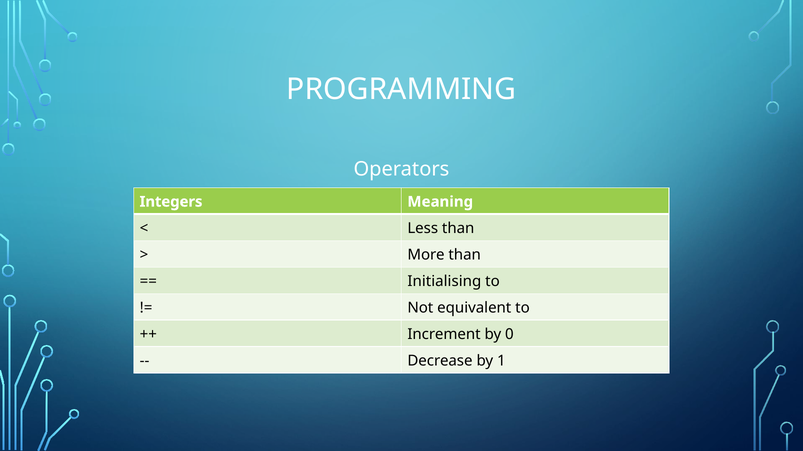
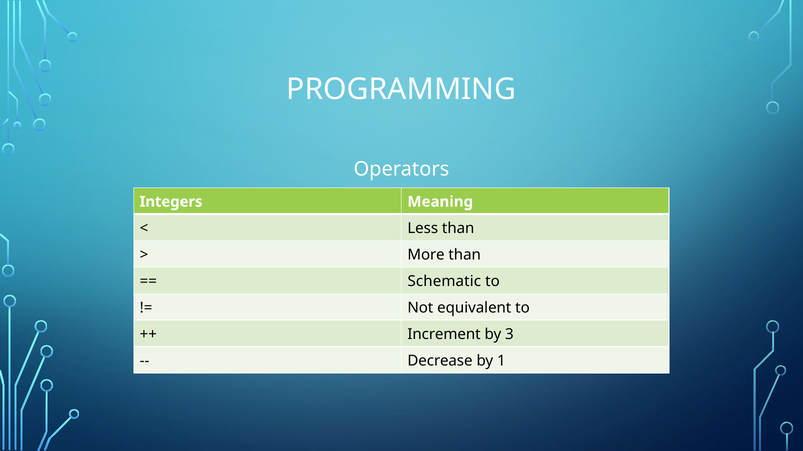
Initialising: Initialising -> Schematic
0: 0 -> 3
